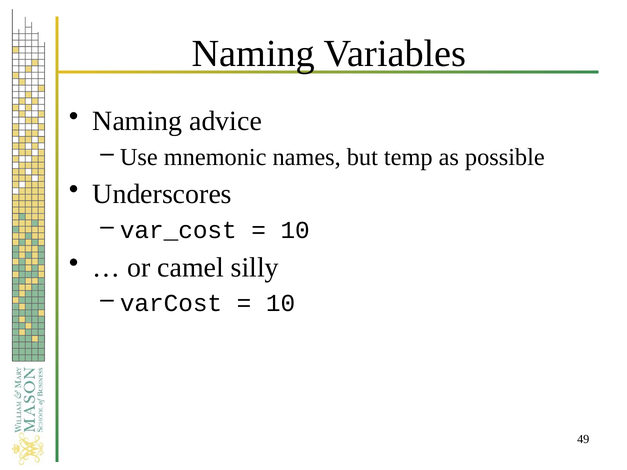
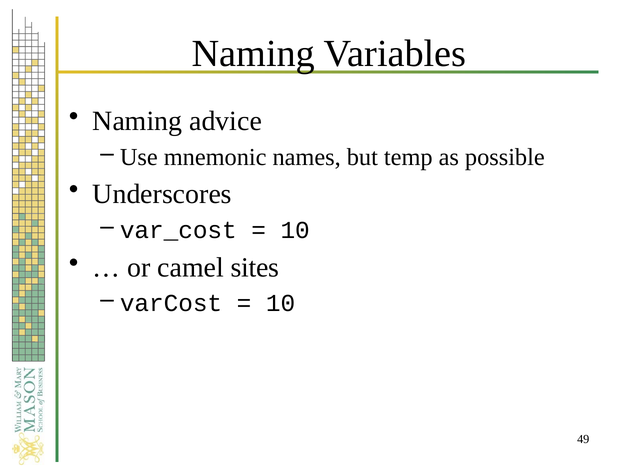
silly: silly -> sites
